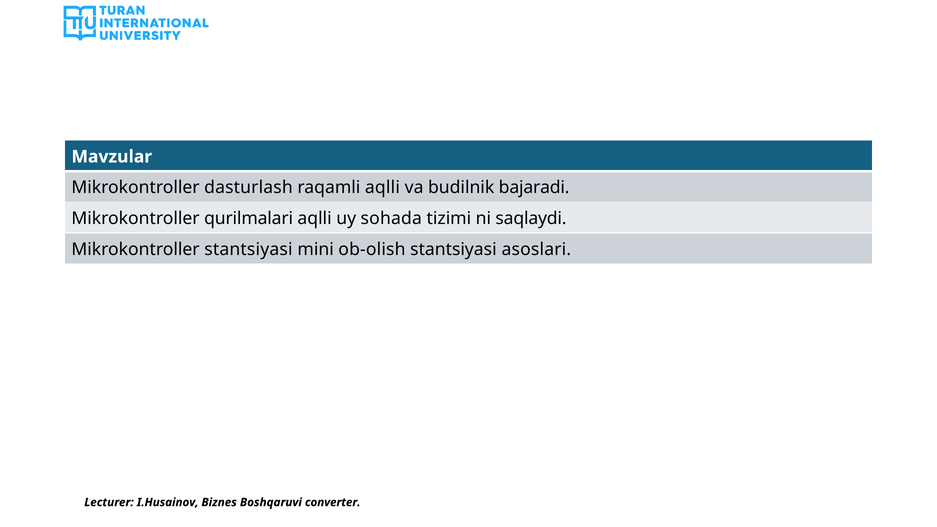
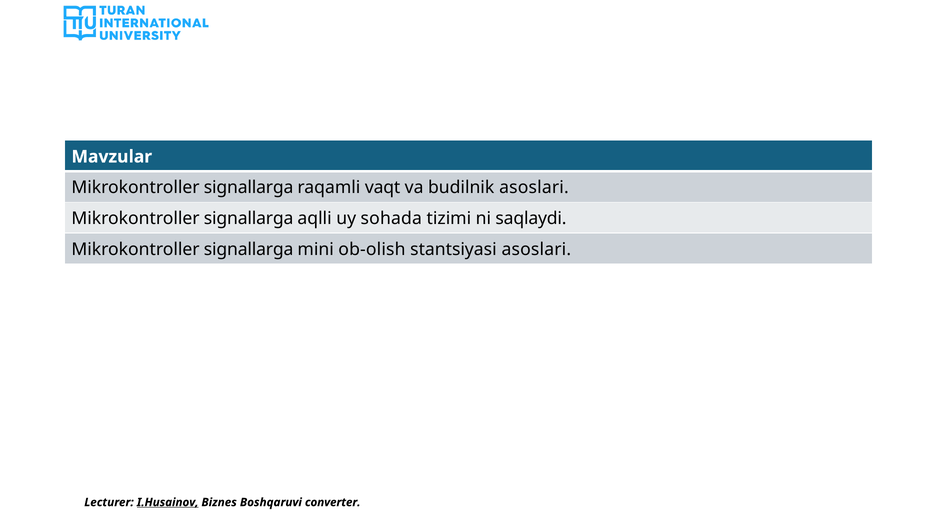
dasturlash at (248, 188): dasturlash -> signallarga
raqamli aqlli: aqlli -> vaqt
budilnik bajaradi: bajaradi -> asoslari
qurilmalari at (249, 219): qurilmalari -> signallarga
stantsiyasi at (248, 250): stantsiyasi -> signallarga
I.Husainov underline: none -> present
